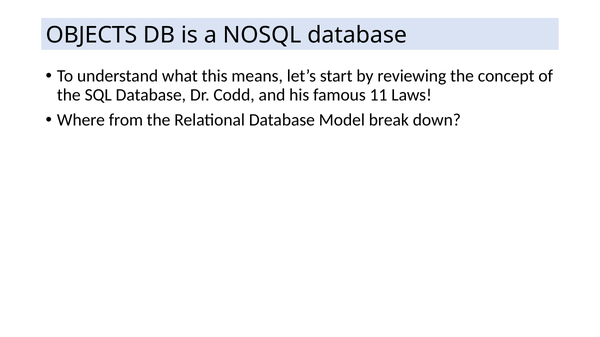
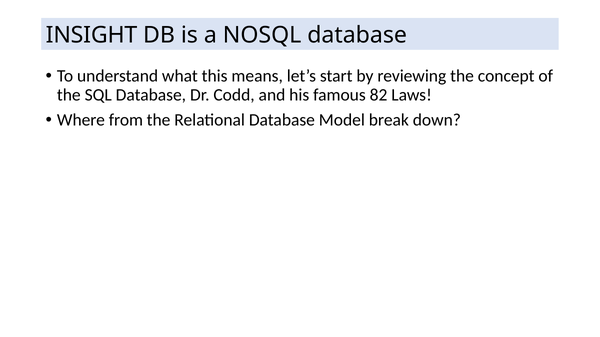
OBJECTS: OBJECTS -> INSIGHT
11: 11 -> 82
